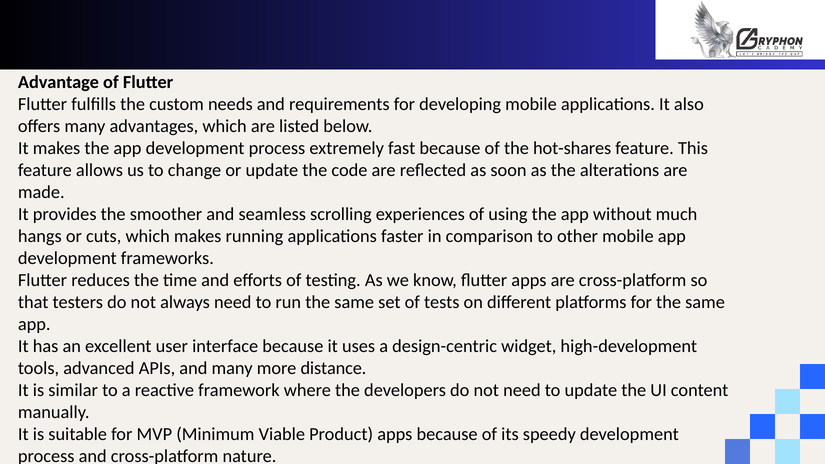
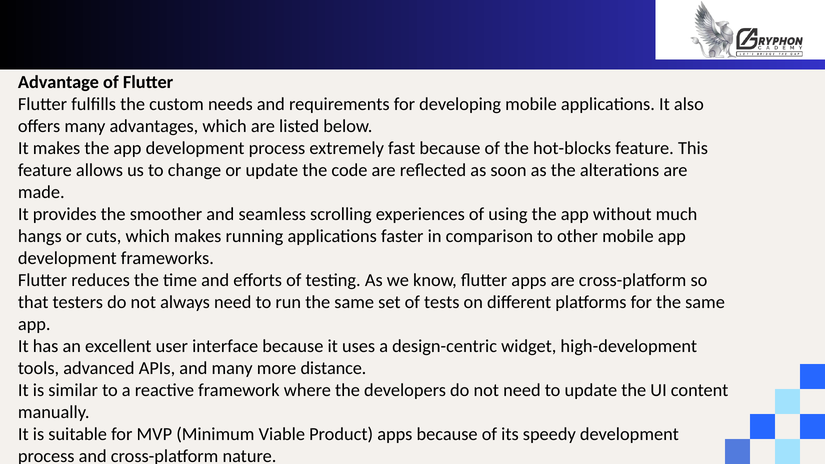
hot-shares: hot-shares -> hot-blocks
